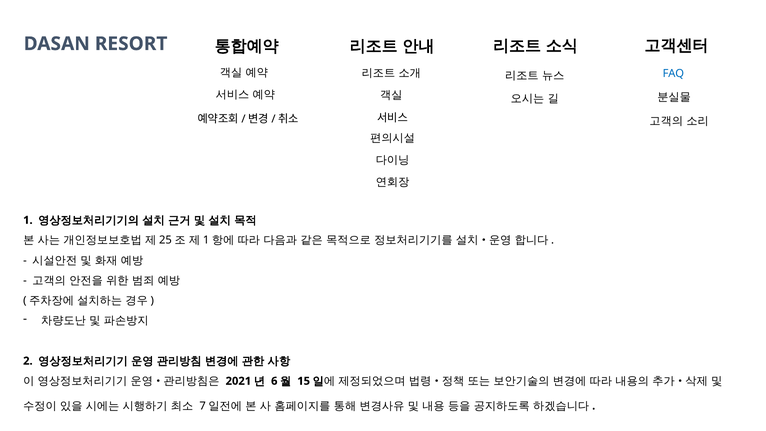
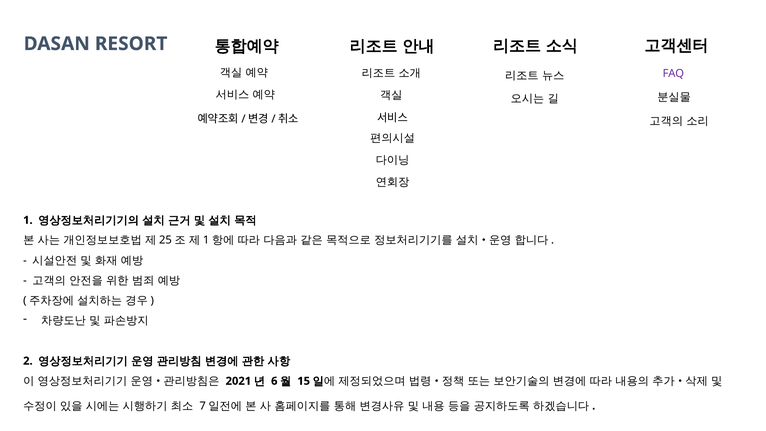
FAQ colour: blue -> purple
